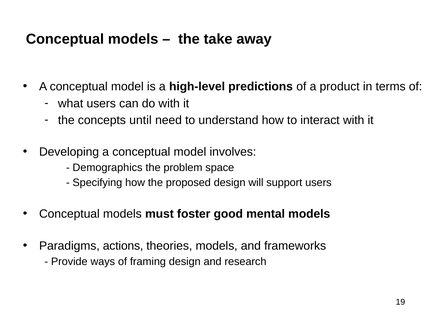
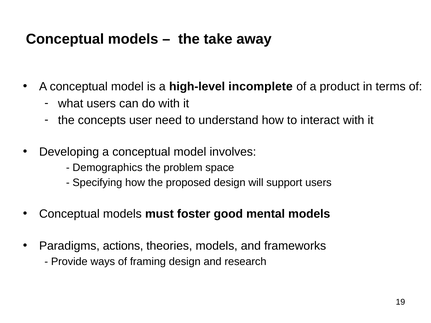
predictions: predictions -> incomplete
until: until -> user
